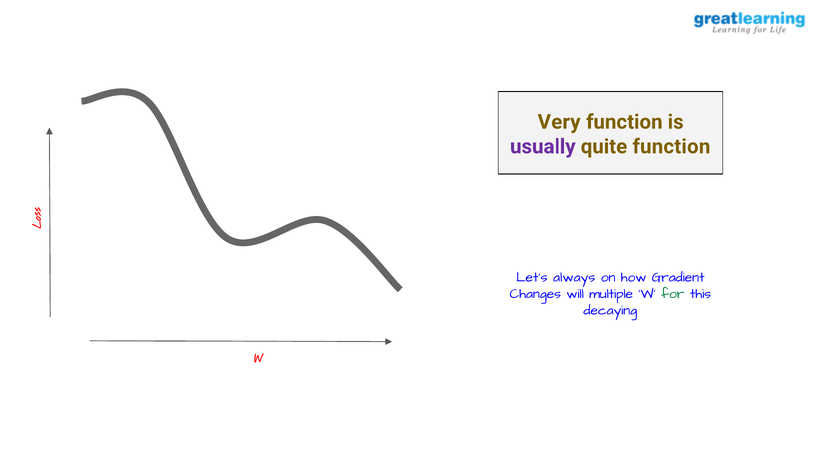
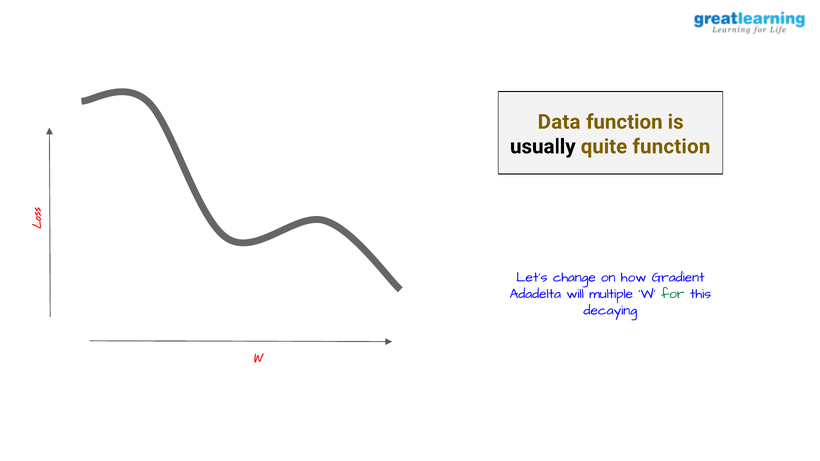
Very: Very -> Data
usually colour: purple -> black
always: always -> change
Changes: Changes -> Adadelta
